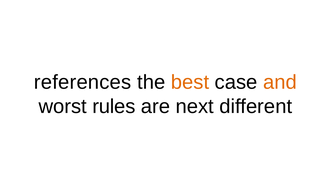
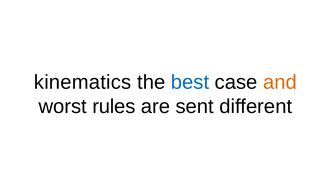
references: references -> kinematics
best colour: orange -> blue
next: next -> sent
